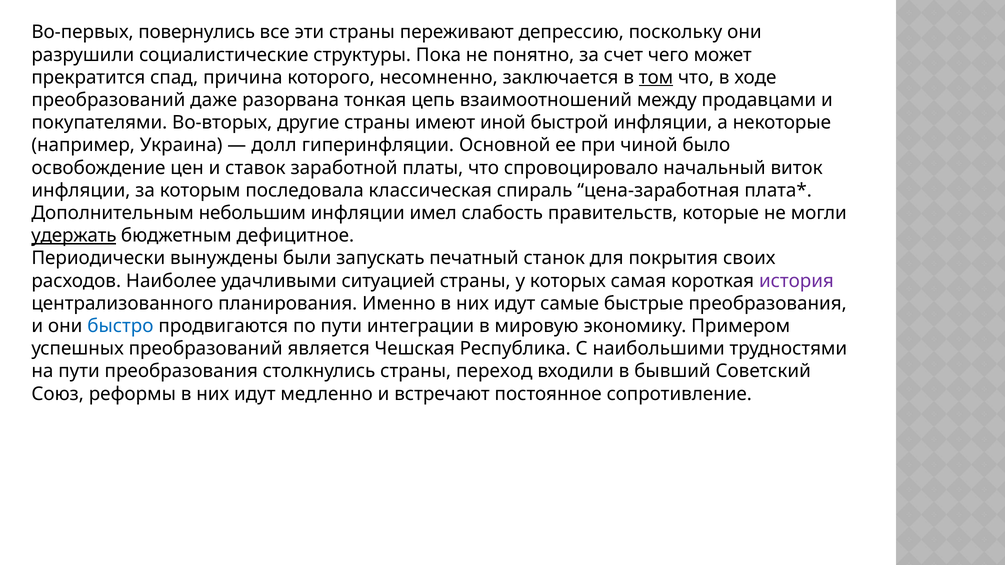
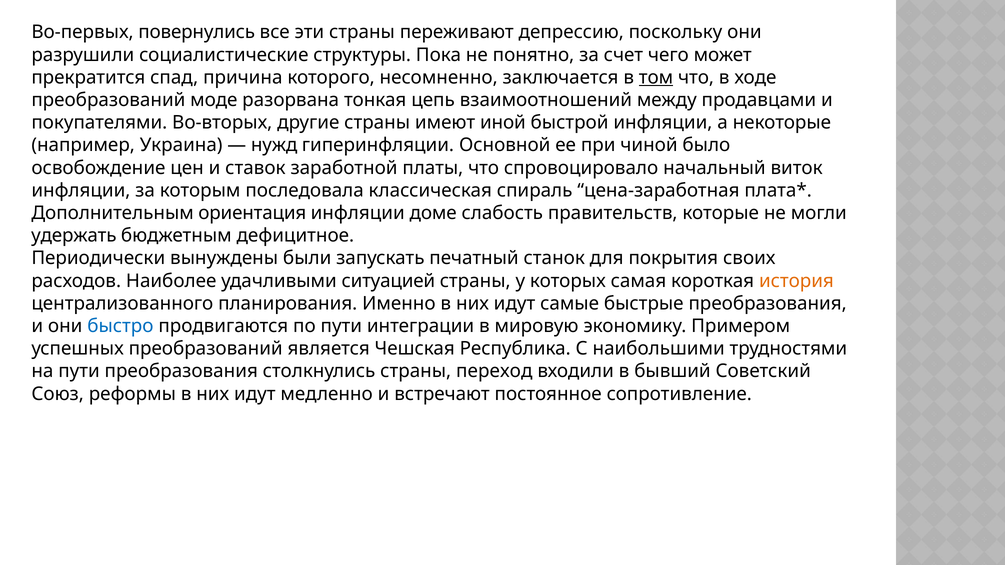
даже: даже -> моде
долл: долл -> нужд
небольшим: небольшим -> ориентация
имел: имел -> доме
удержать underline: present -> none
история colour: purple -> orange
